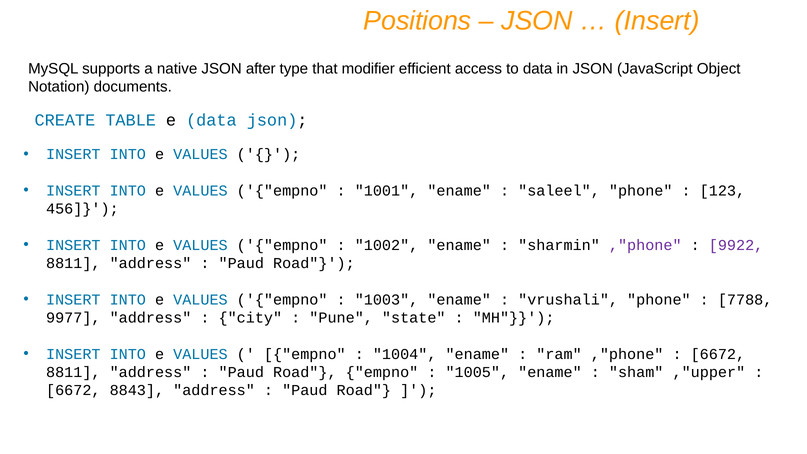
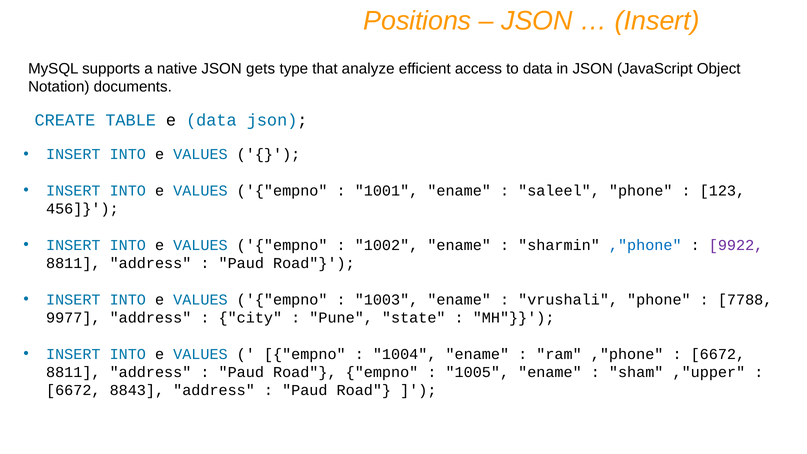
after: after -> gets
modifier: modifier -> analyze
,"phone at (645, 245) colour: purple -> blue
